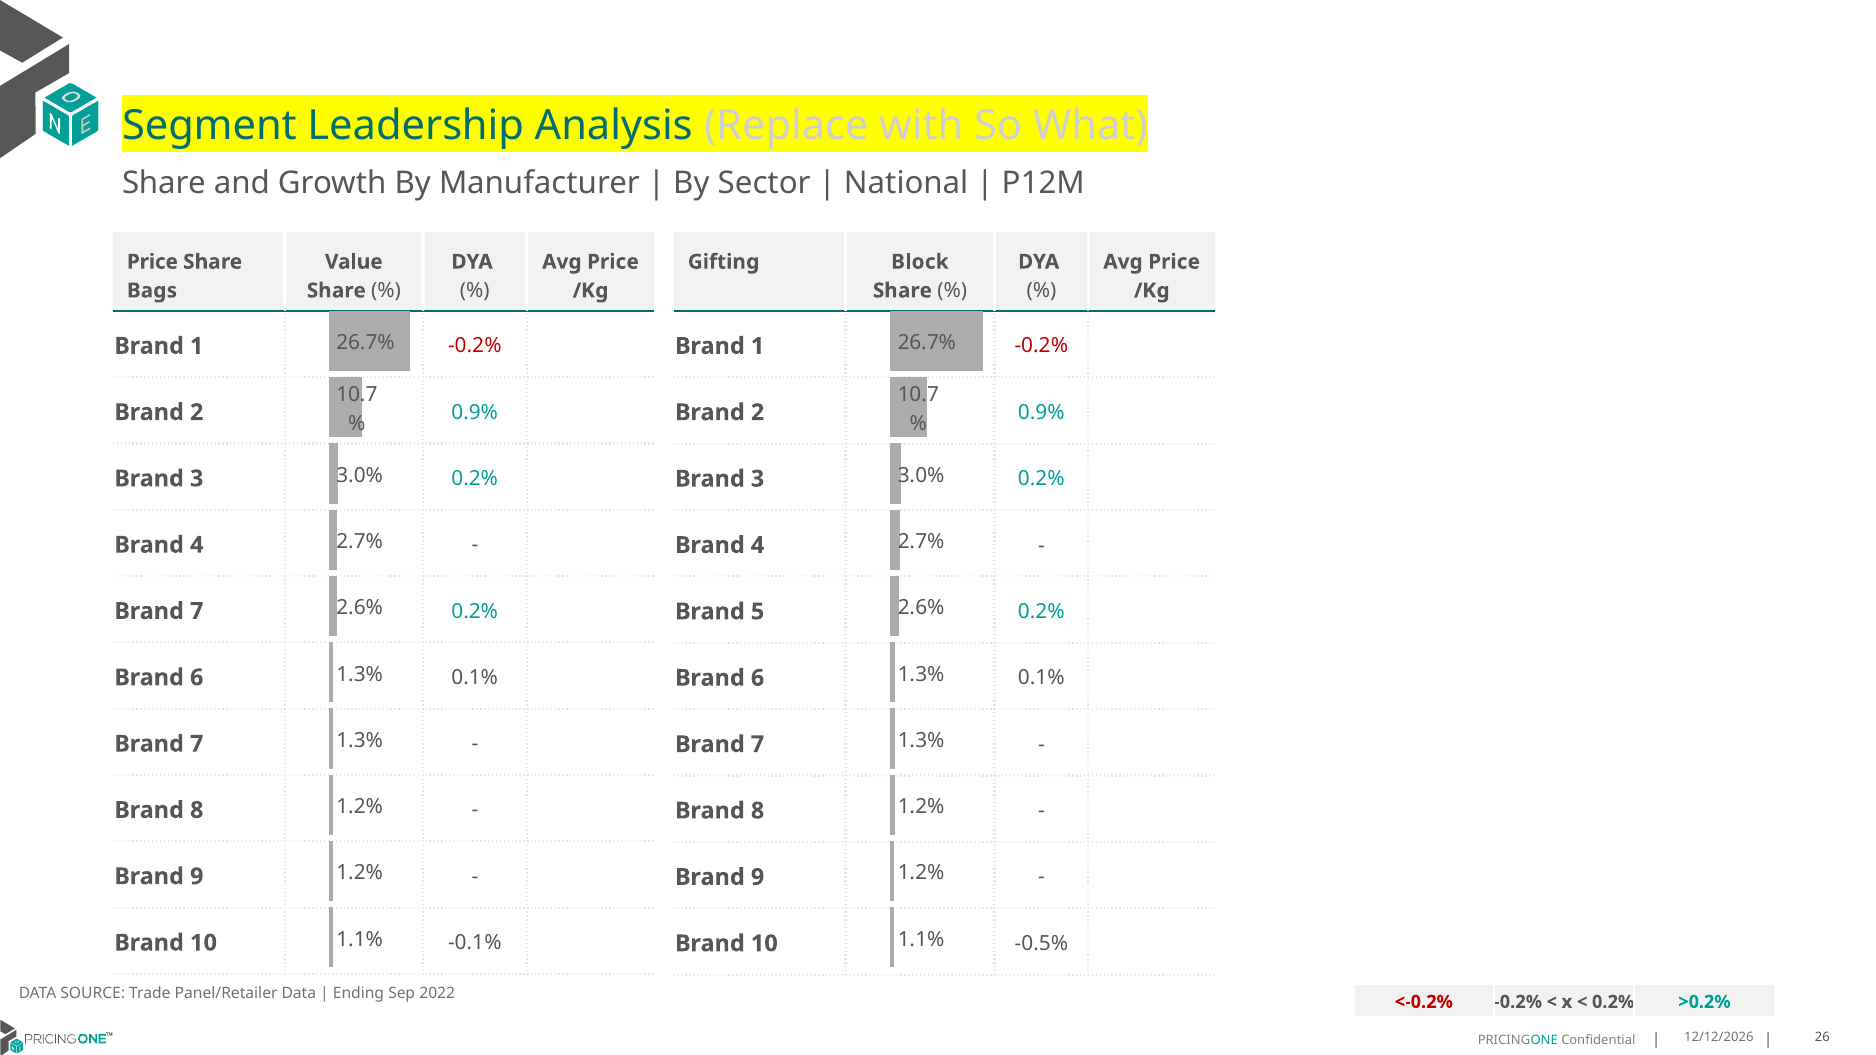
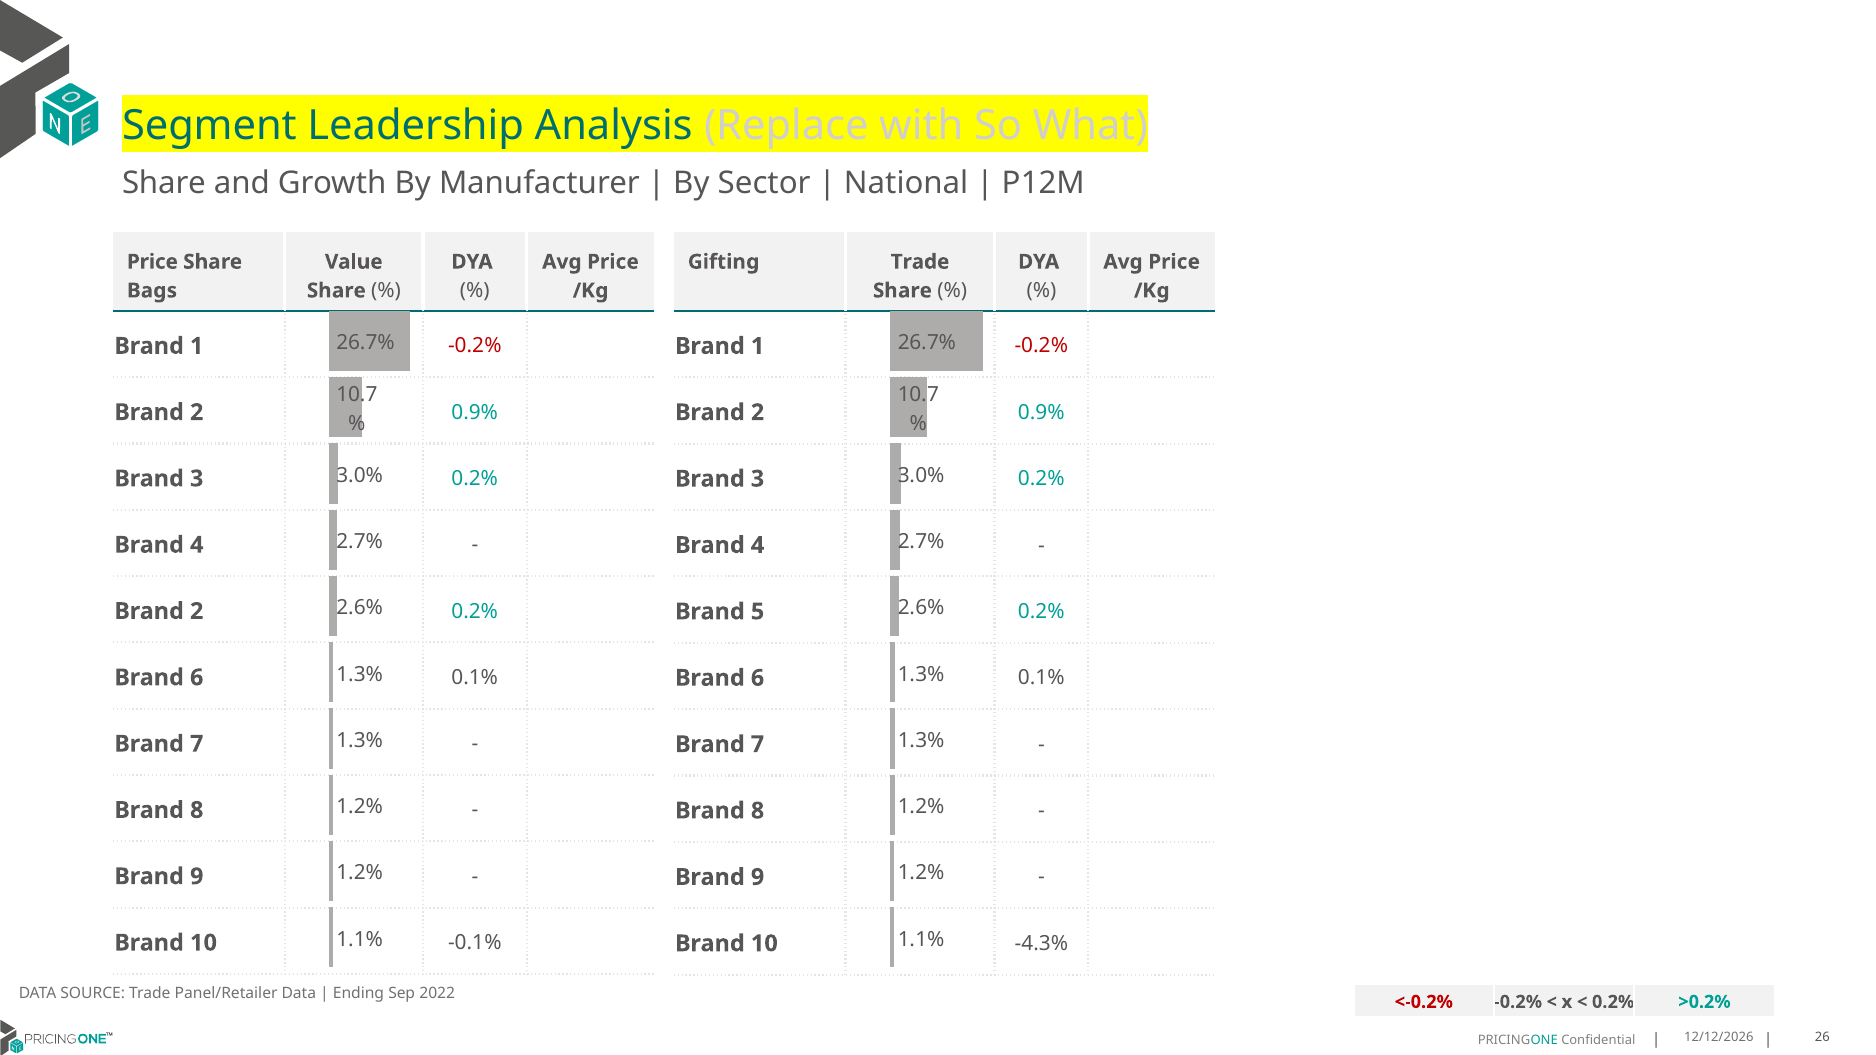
Gifting Block: Block -> Trade
7 at (197, 611): 7 -> 2
-0.5%: -0.5% -> -4.3%
